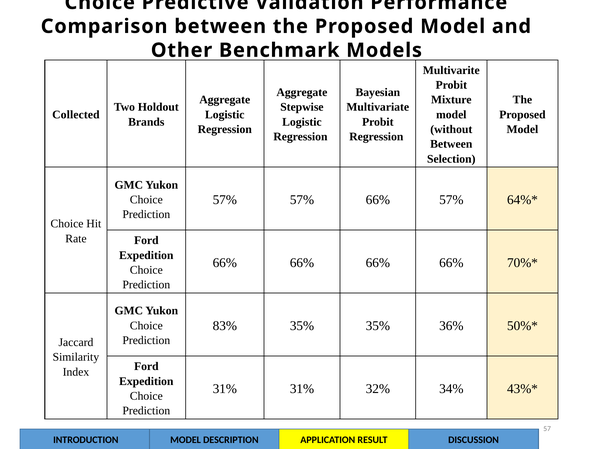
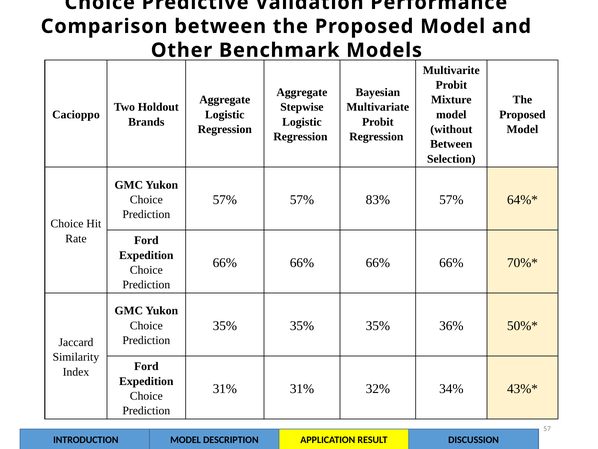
Collected: Collected -> Cacioppo
57% 66%: 66% -> 83%
83% at (225, 325): 83% -> 35%
